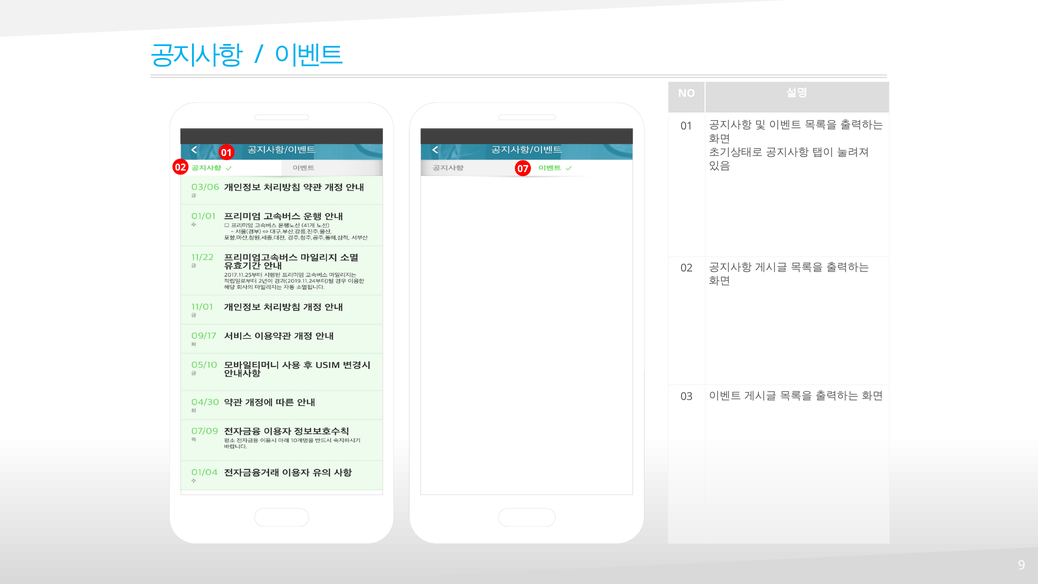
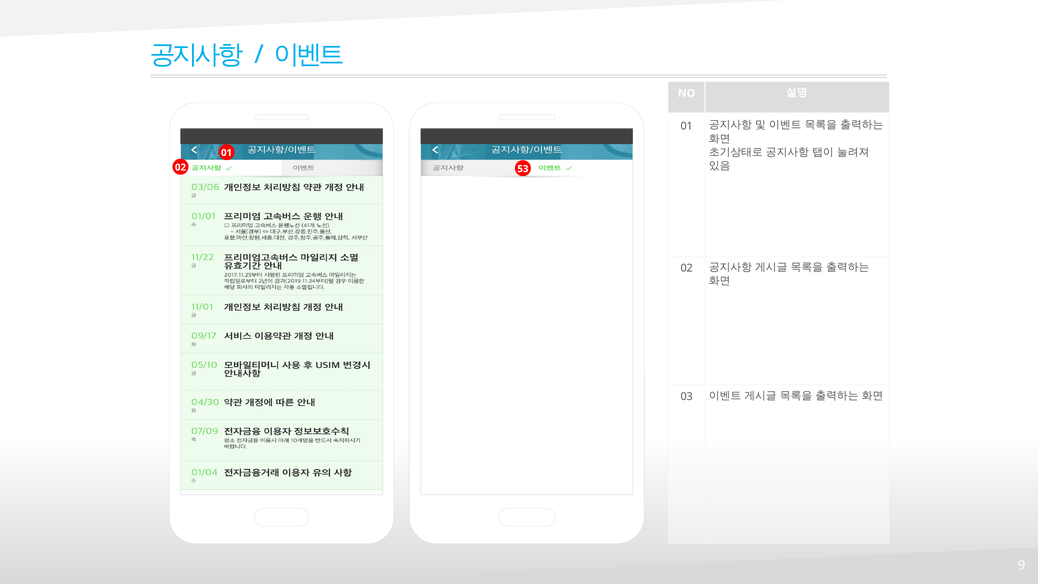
07: 07 -> 53
